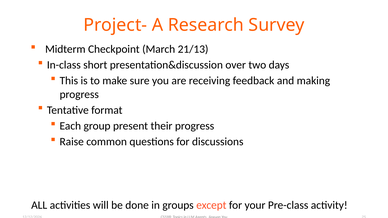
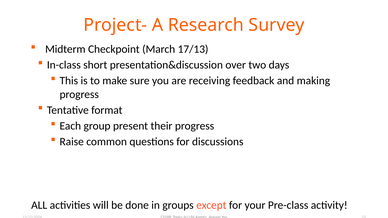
21/13: 21/13 -> 17/13
